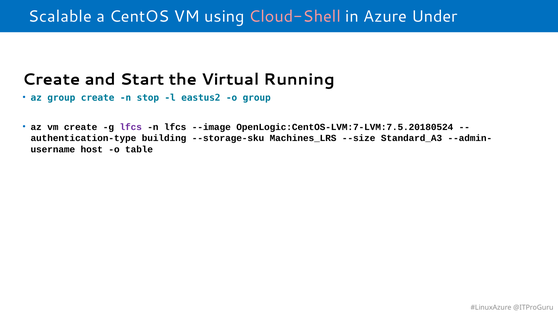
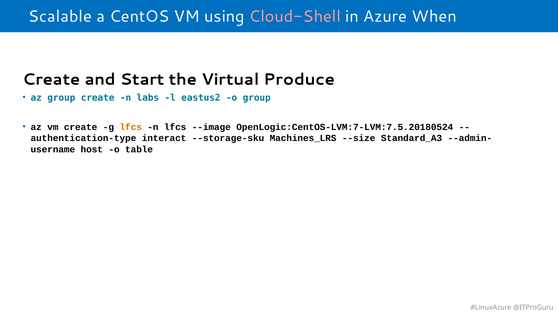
Under: Under -> When
Running: Running -> Produce
stop: stop -> labs
lfcs at (131, 127) colour: purple -> orange
building: building -> interact
